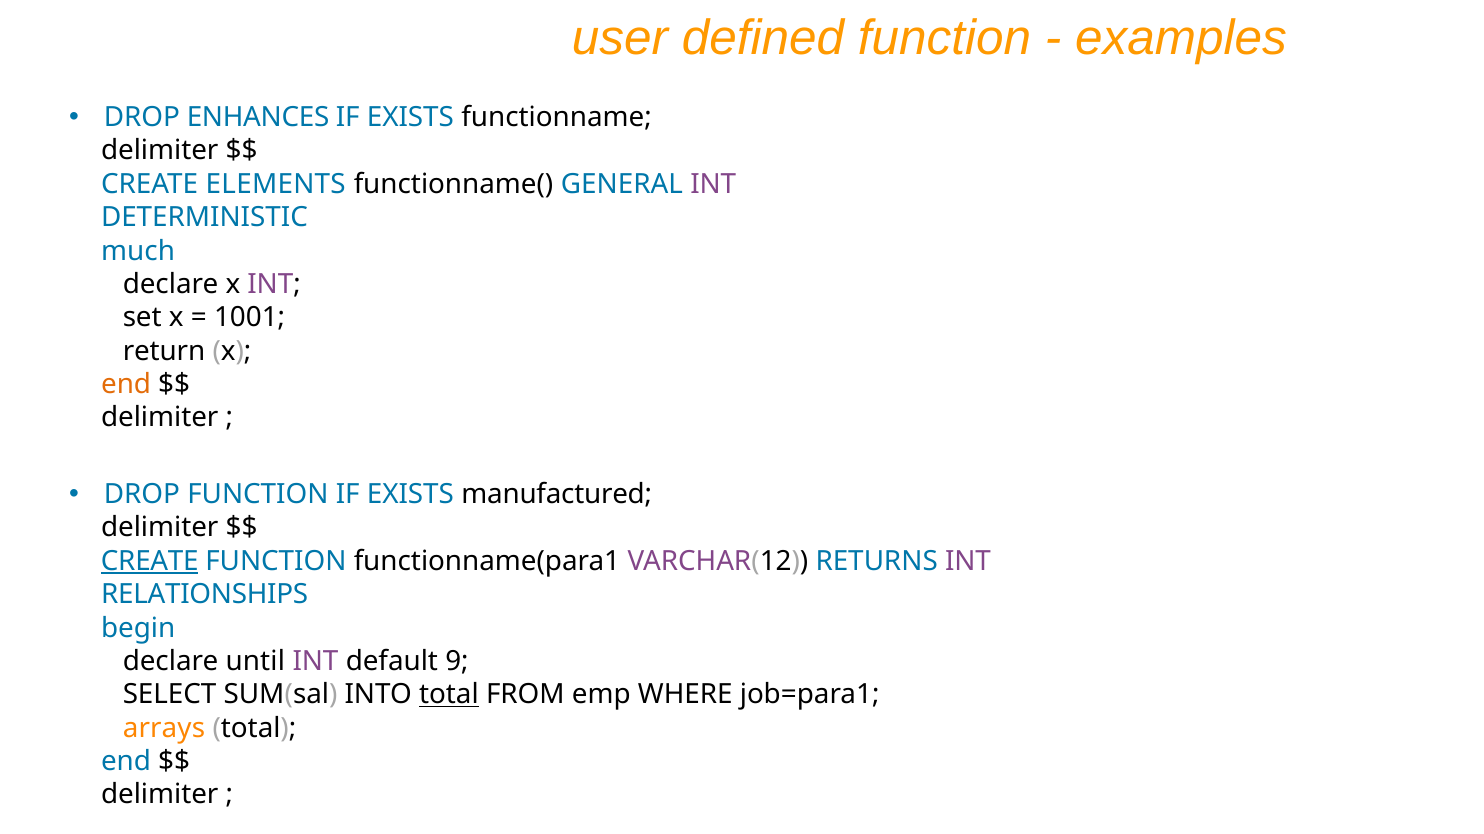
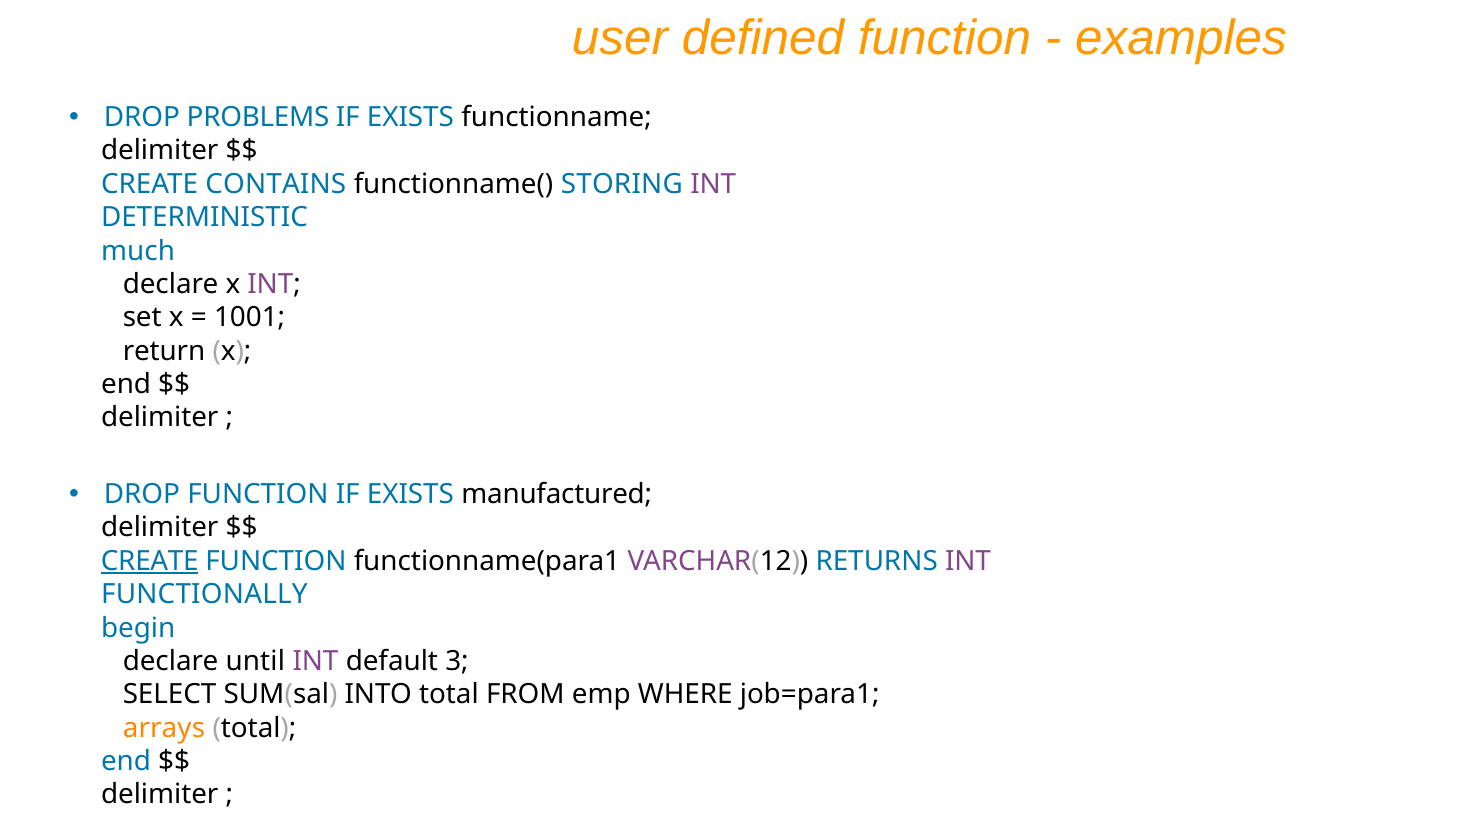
ENHANCES: ENHANCES -> PROBLEMS
ELEMENTS: ELEMENTS -> CONTAINS
GENERAL: GENERAL -> STORING
end at (126, 385) colour: orange -> black
RELATIONSHIPS: RELATIONSHIPS -> FUNCTIONALLY
9: 9 -> 3
total at (449, 695) underline: present -> none
